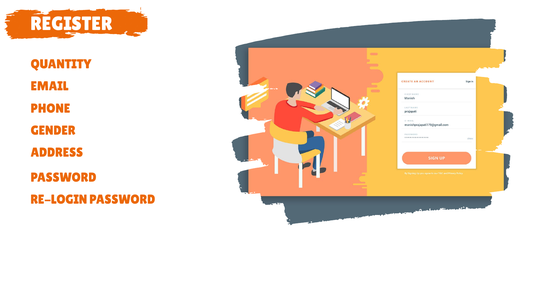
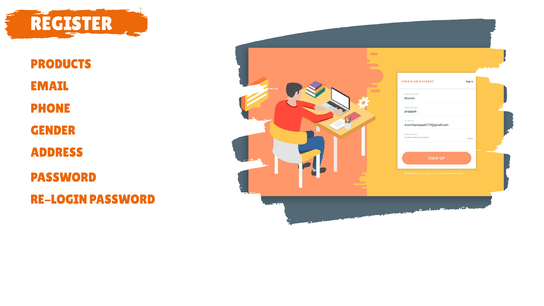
QUANTITY: QUANTITY -> PRODUCTS
